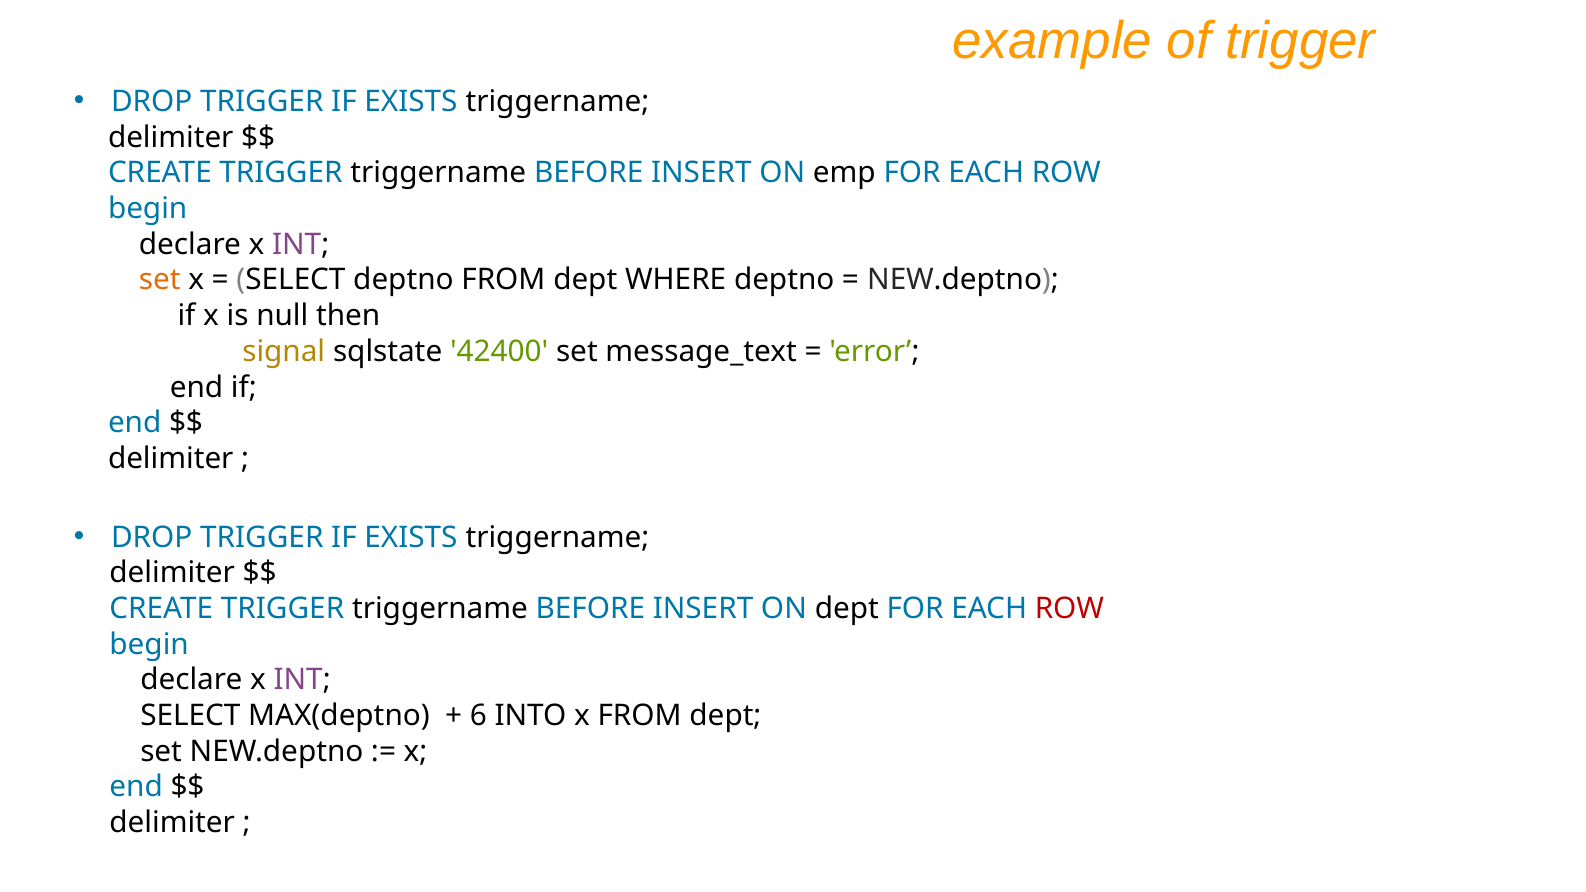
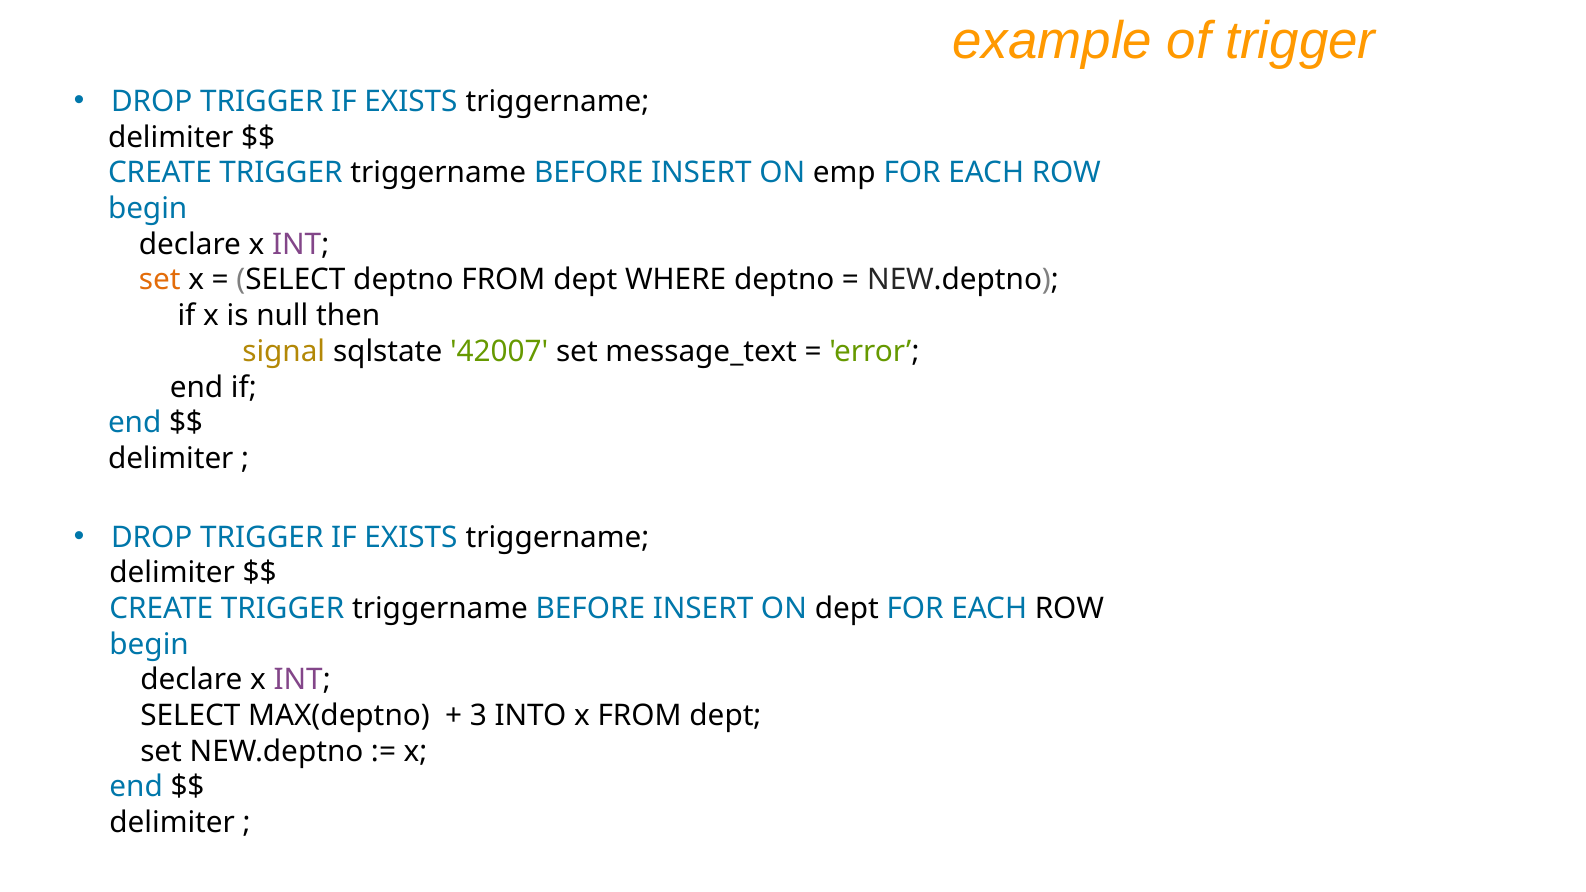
42400: 42400 -> 42007
ROW at (1069, 609) colour: red -> black
6: 6 -> 3
